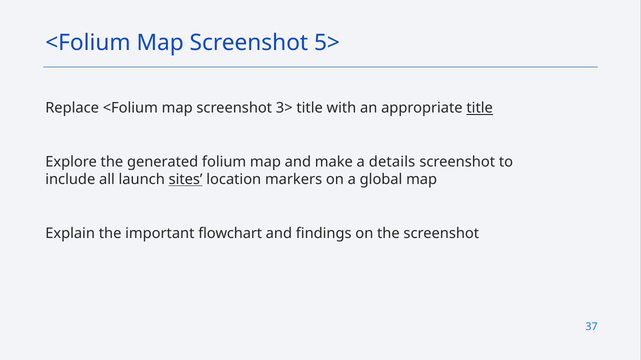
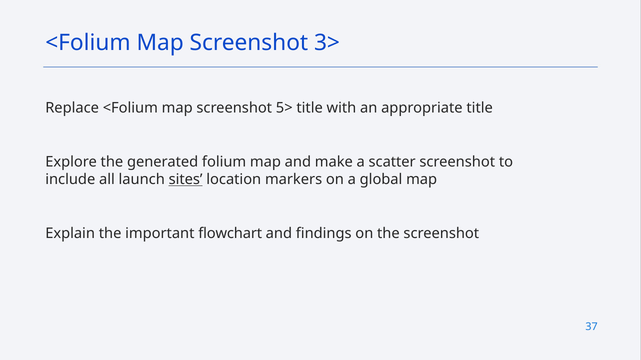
5>: 5> -> 3>
3>: 3> -> 5>
title at (480, 108) underline: present -> none
details: details -> scatter
